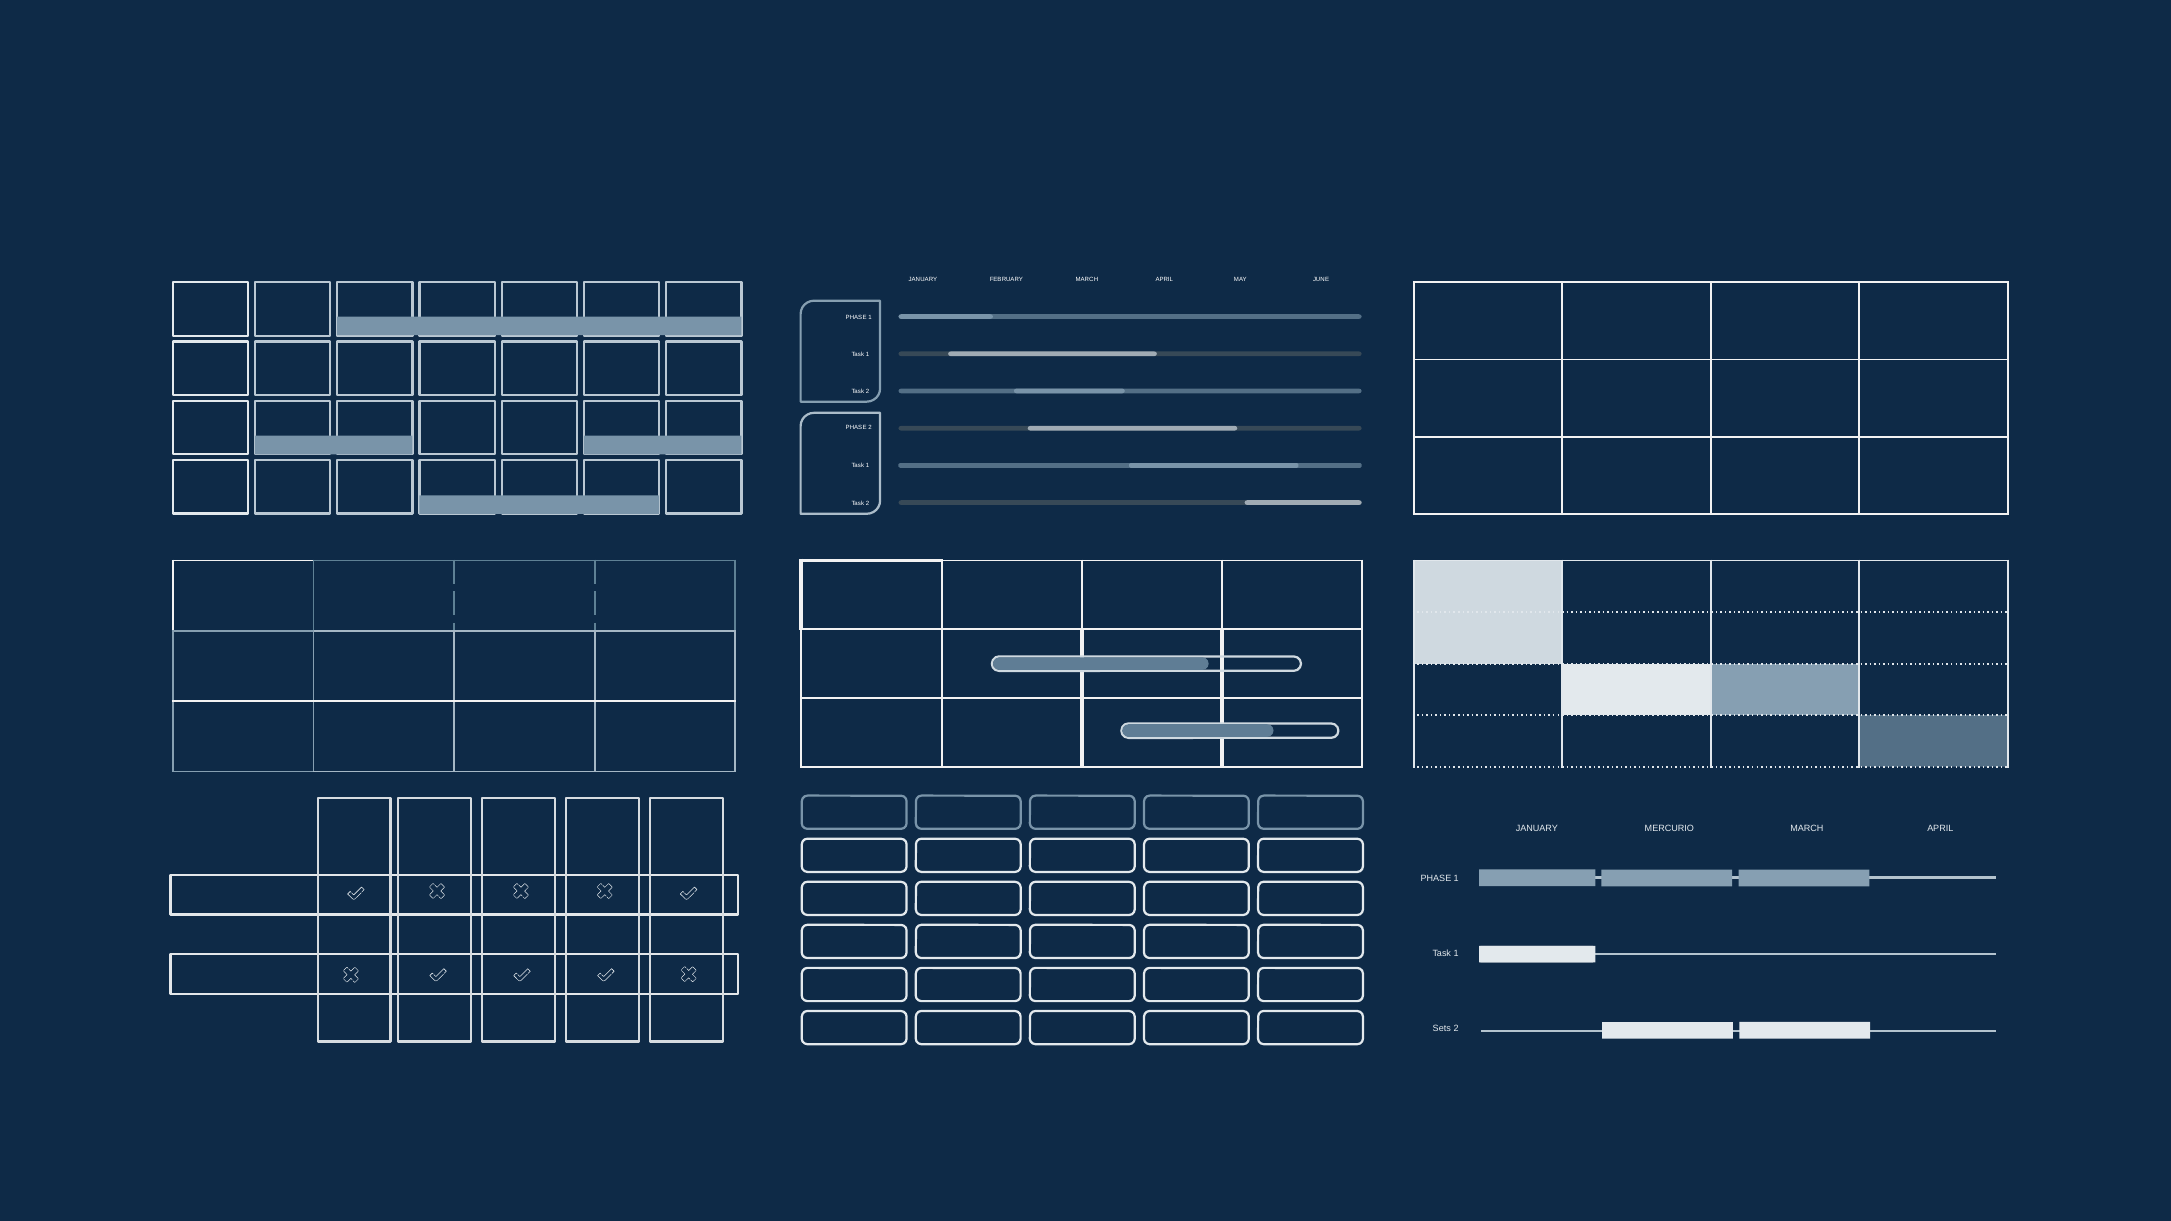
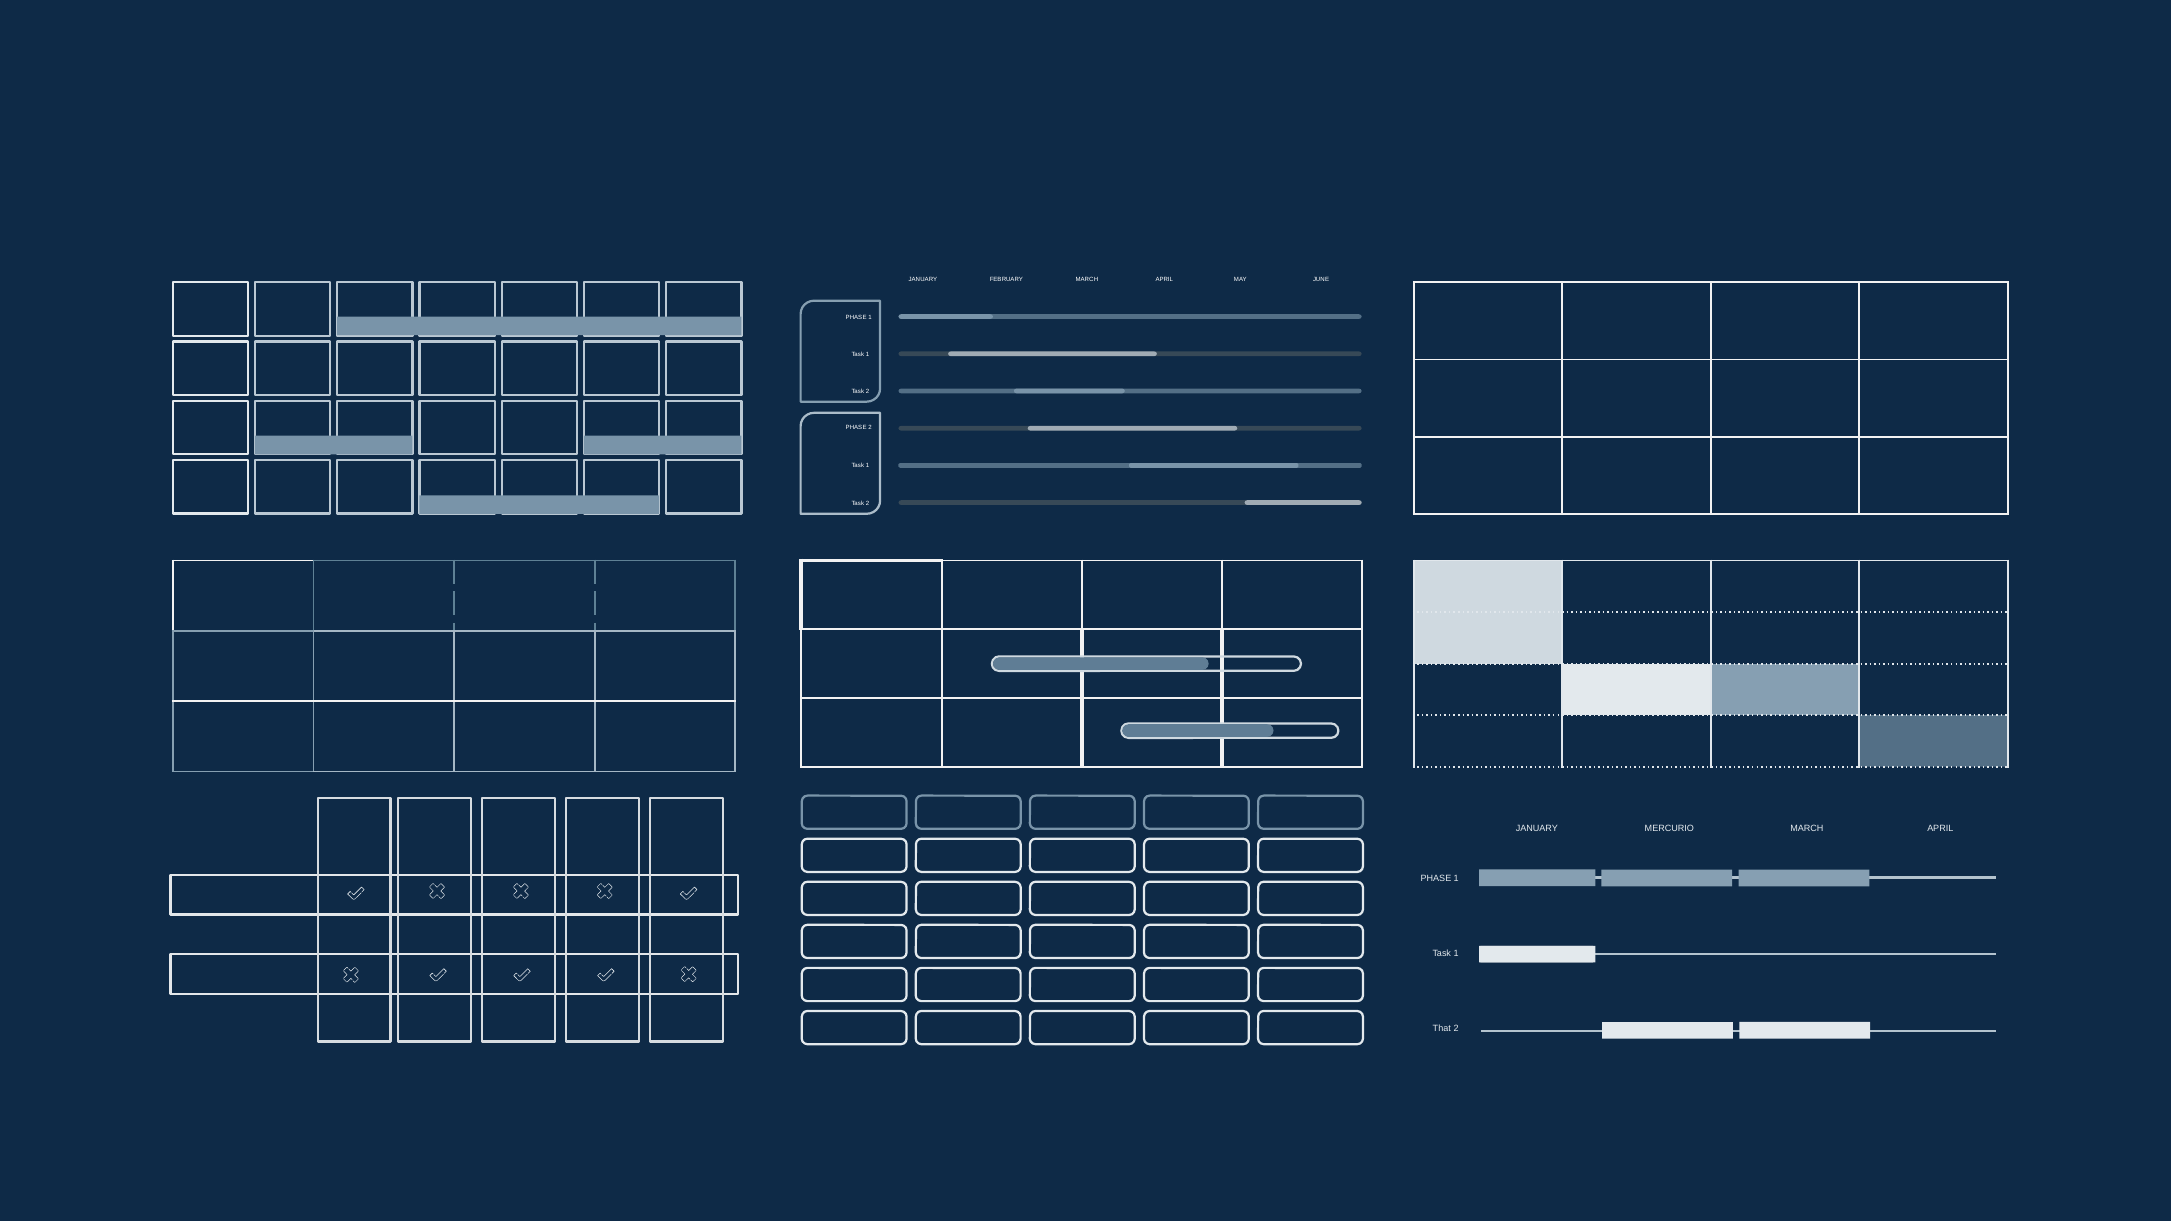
Sets: Sets -> That
